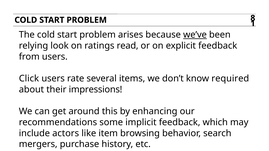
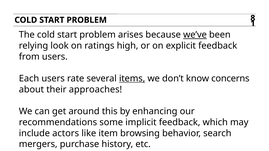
read: read -> high
Click: Click -> Each
items underline: none -> present
required: required -> concerns
impressions: impressions -> approaches
